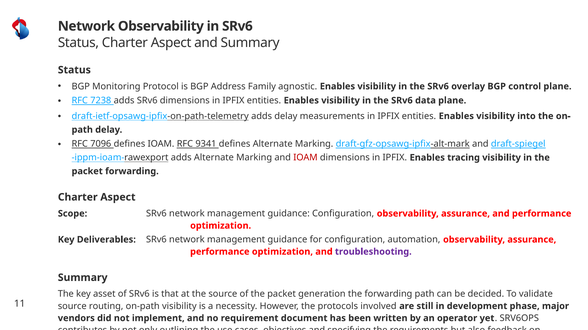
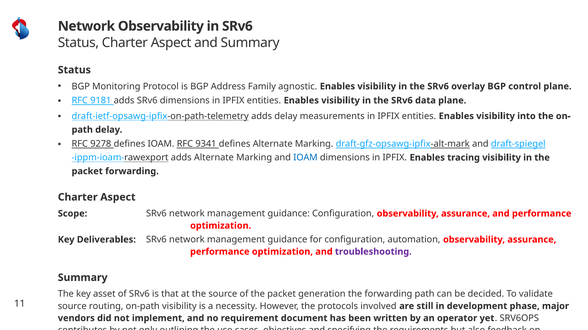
7238: 7238 -> 9181
7096: 7096 -> 9278
IOAM at (305, 158) colour: red -> blue
